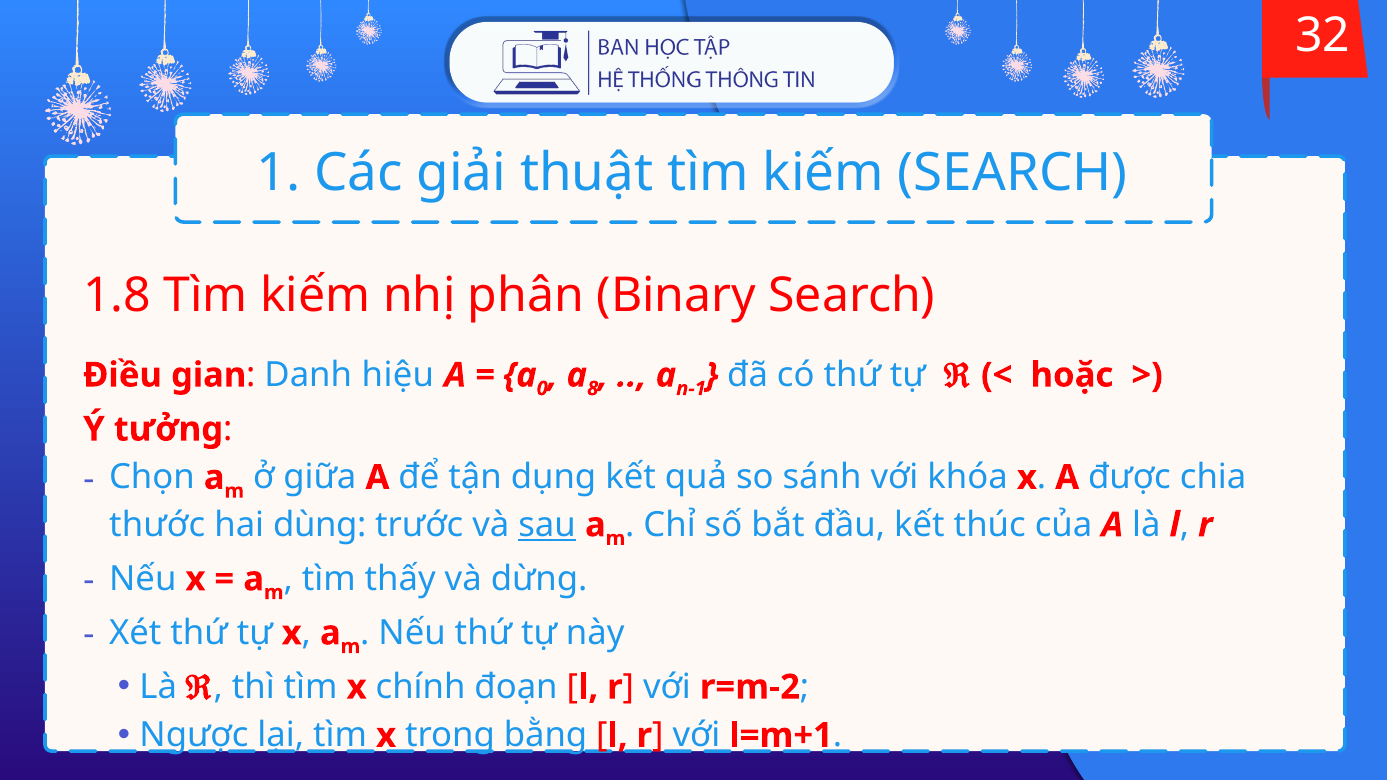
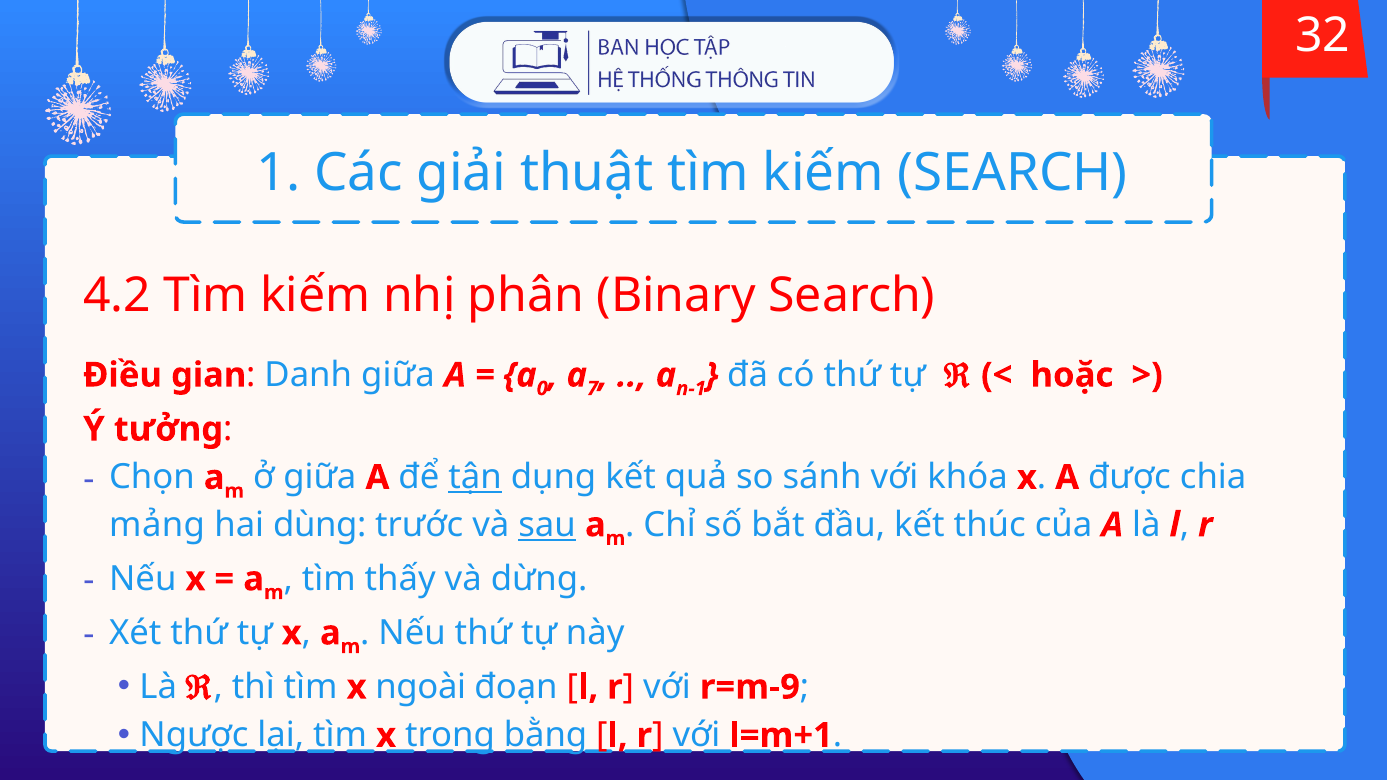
1.8: 1.8 -> 4.2
Danh hiệu: hiệu -> giữa
8: 8 -> 7
tận underline: none -> present
thước: thước -> mảng
chính: chính -> ngoài
r=m-2: r=m-2 -> r=m-9
